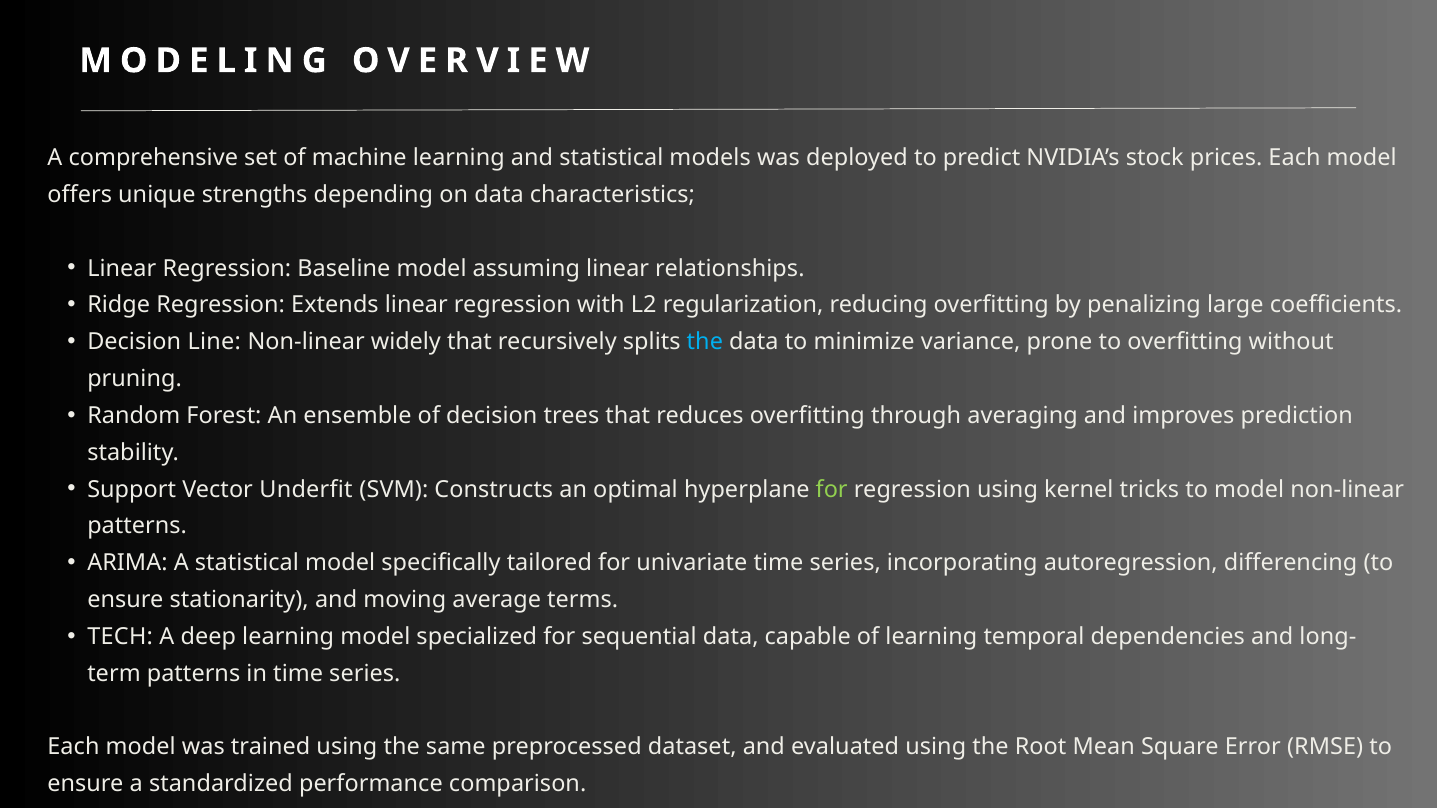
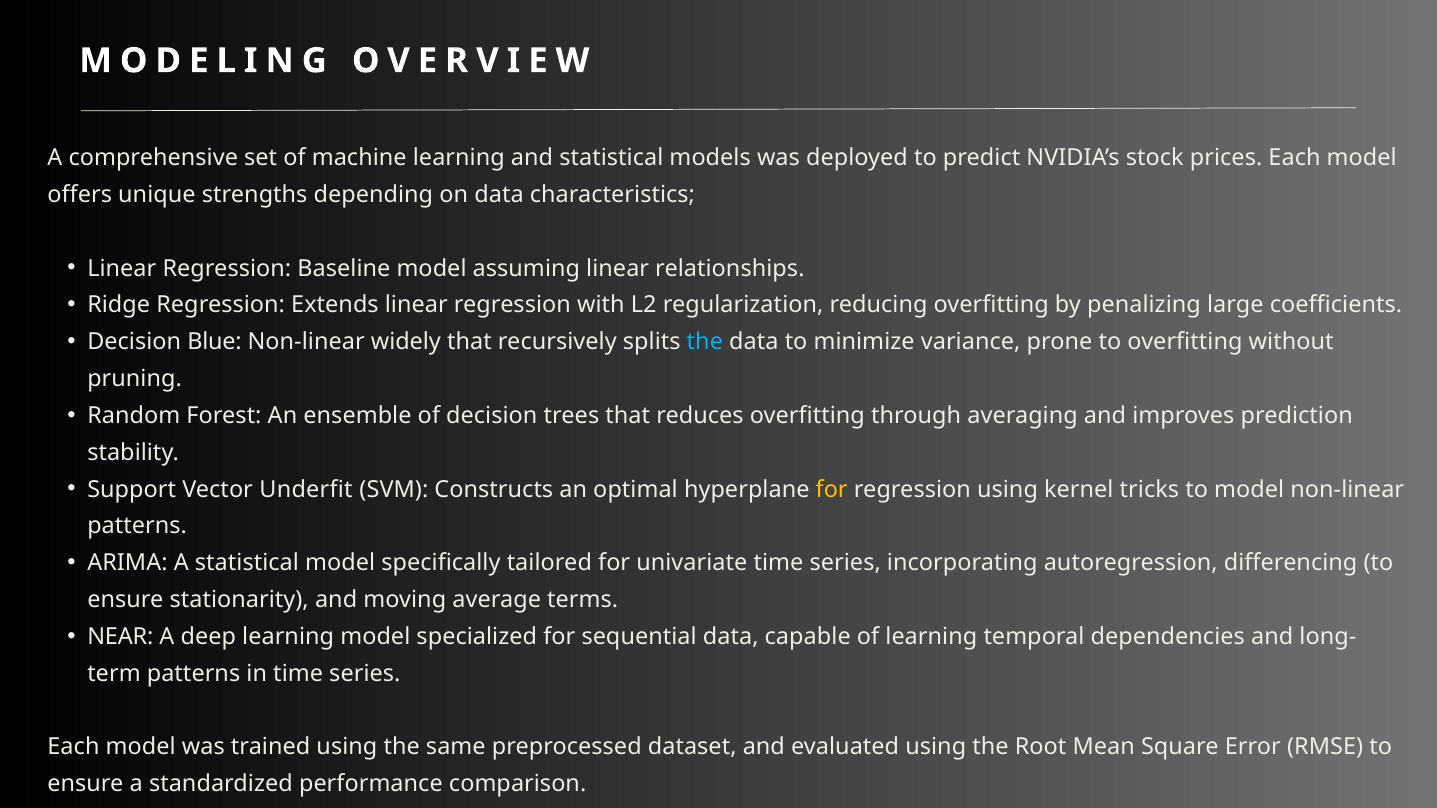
Line: Line -> Blue
for at (832, 490) colour: light green -> yellow
TECH: TECH -> NEAR
